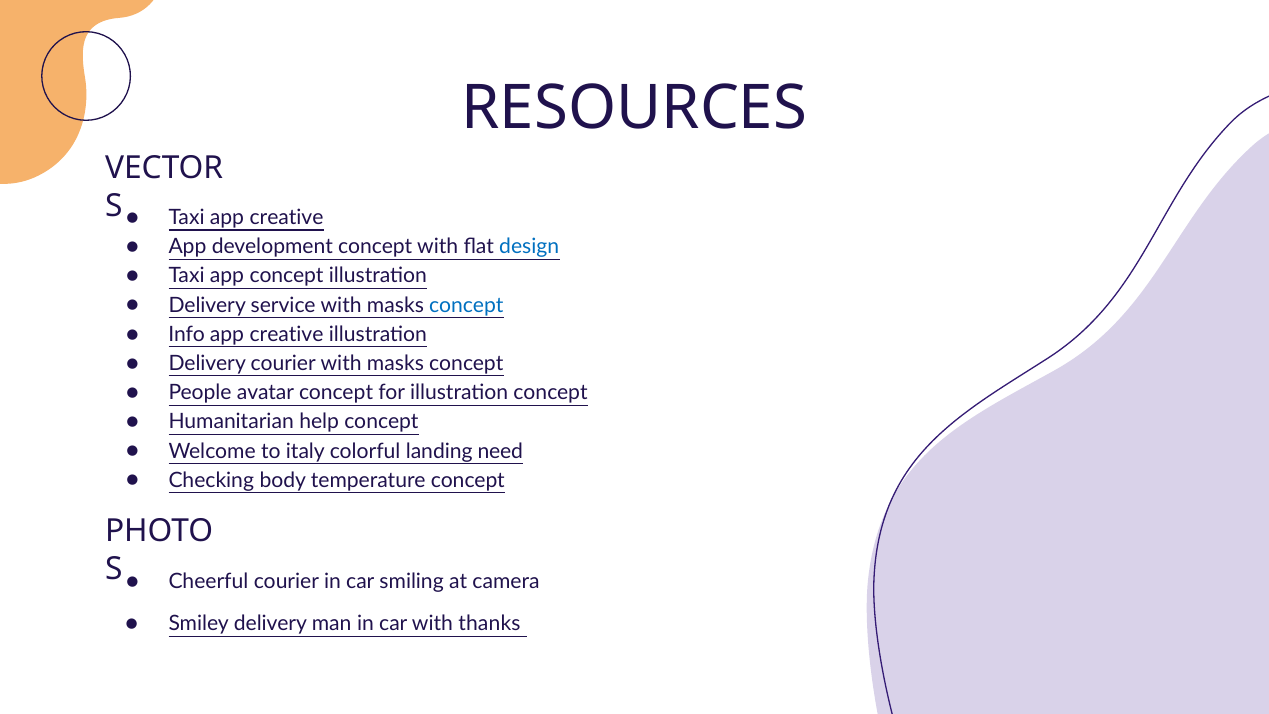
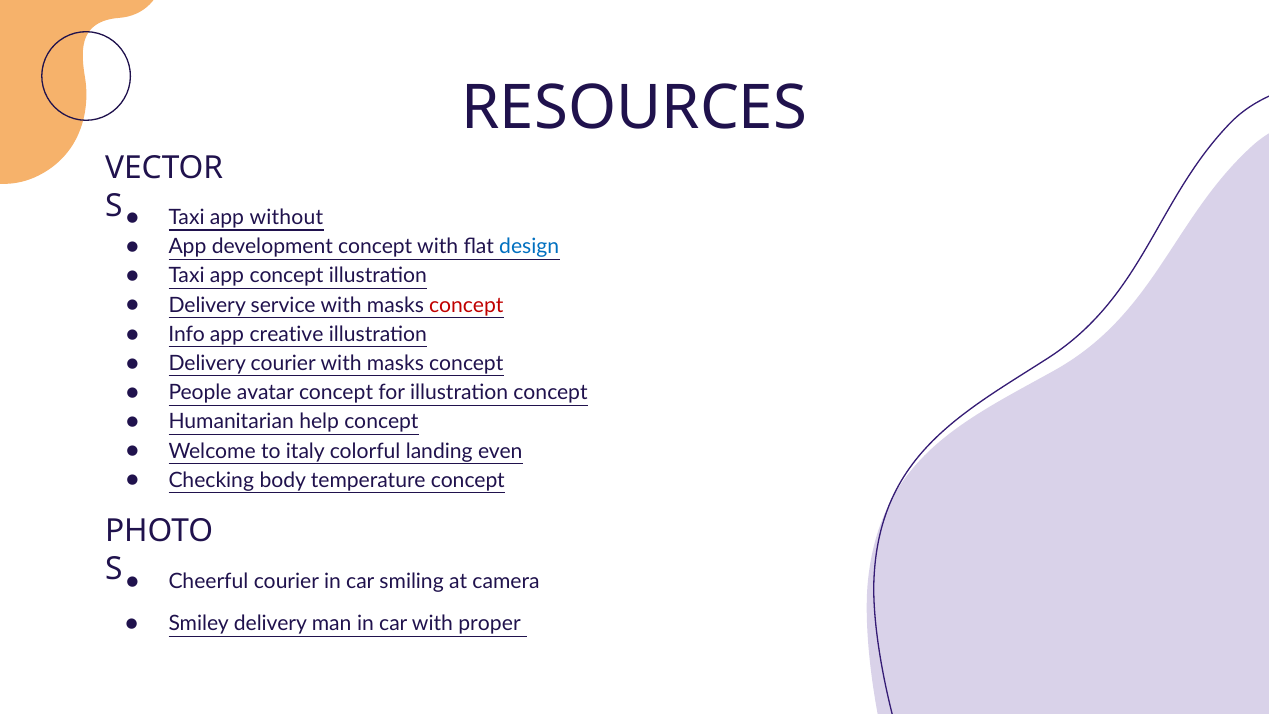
Taxi app creative: creative -> without
concept at (466, 305) colour: blue -> red
need: need -> even
thanks: thanks -> proper
